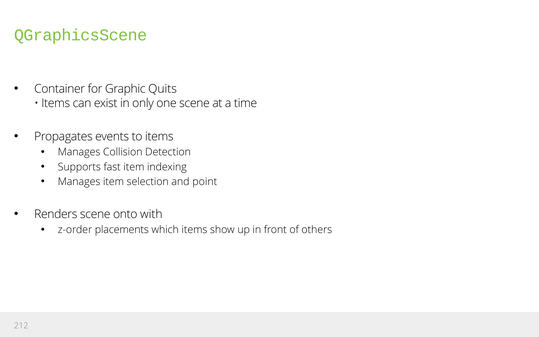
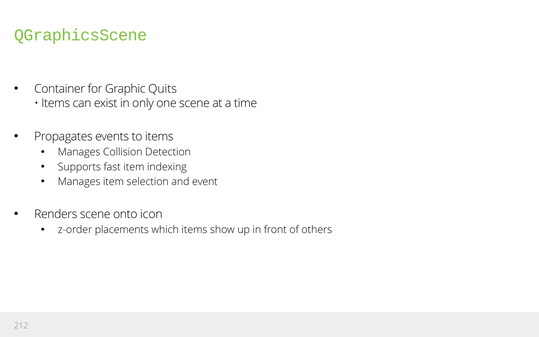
point: point -> event
with: with -> icon
